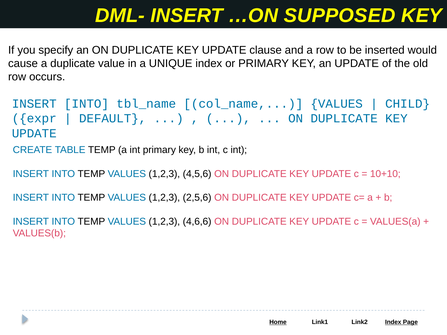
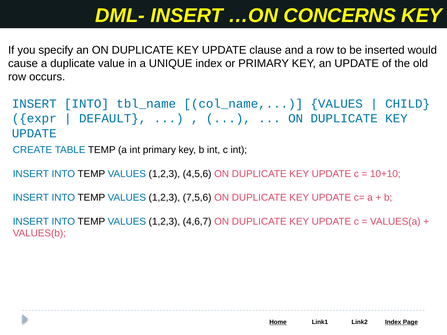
SUPPOSED: SUPPOSED -> CONCERNS
2,5,6: 2,5,6 -> 7,5,6
4,6,6: 4,6,6 -> 4,6,7
